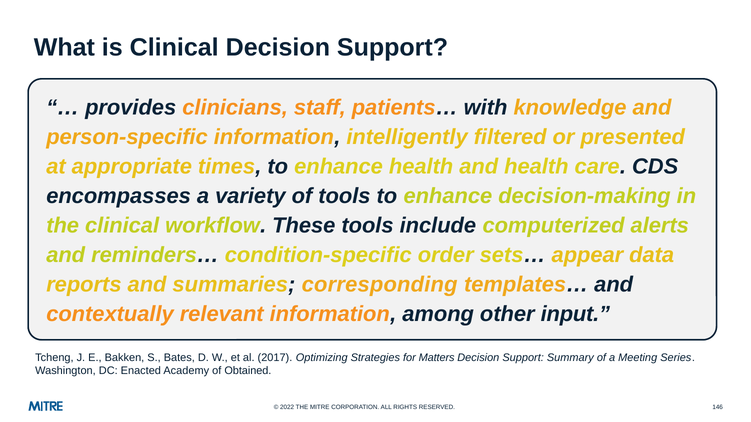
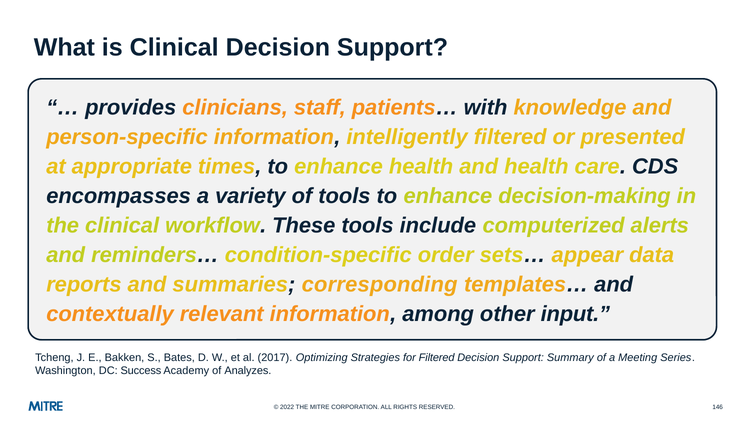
for Matters: Matters -> Filtered
Enacted: Enacted -> Success
Obtained: Obtained -> Analyzes
